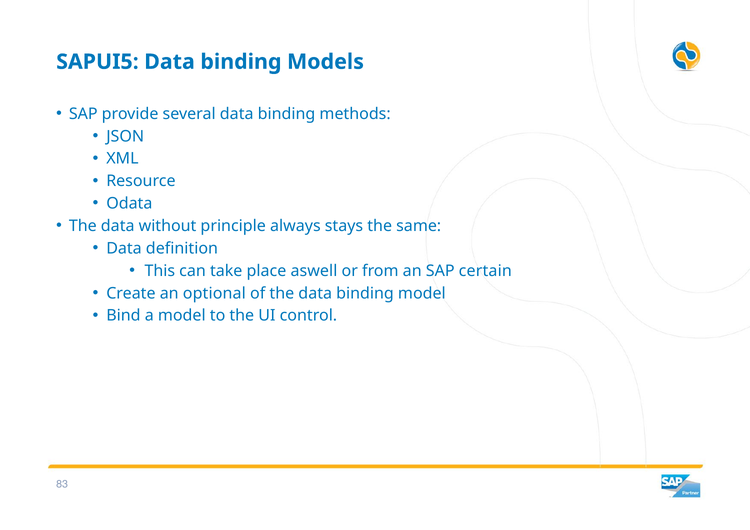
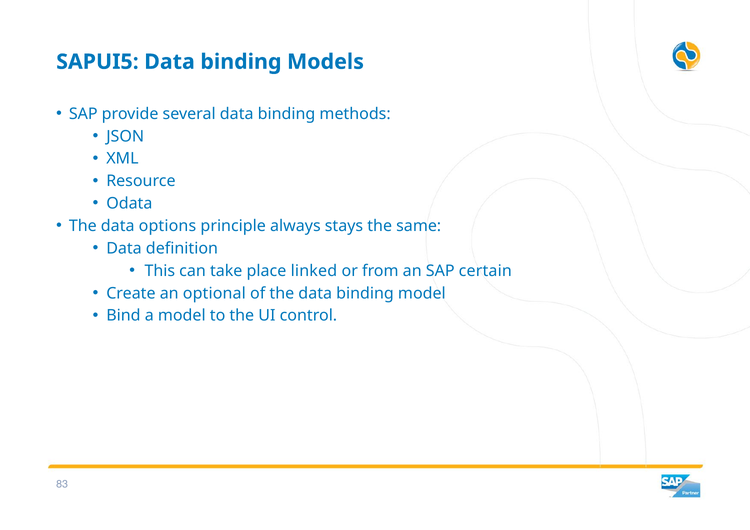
without: without -> options
aswell: aswell -> linked
